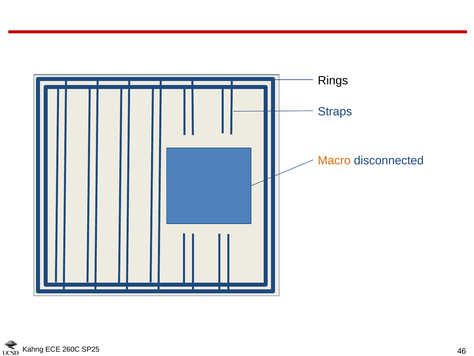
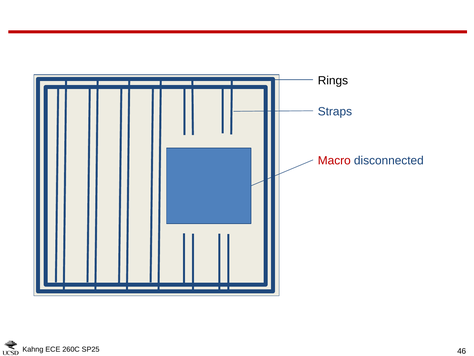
Macro colour: orange -> red
